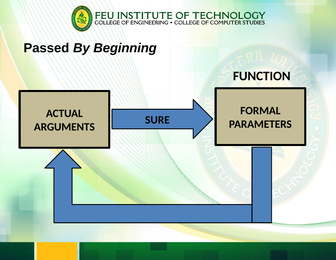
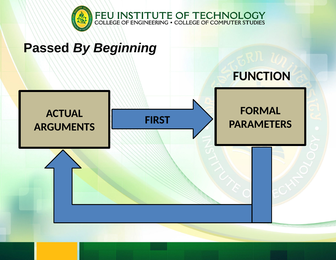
SURE: SURE -> FIRST
